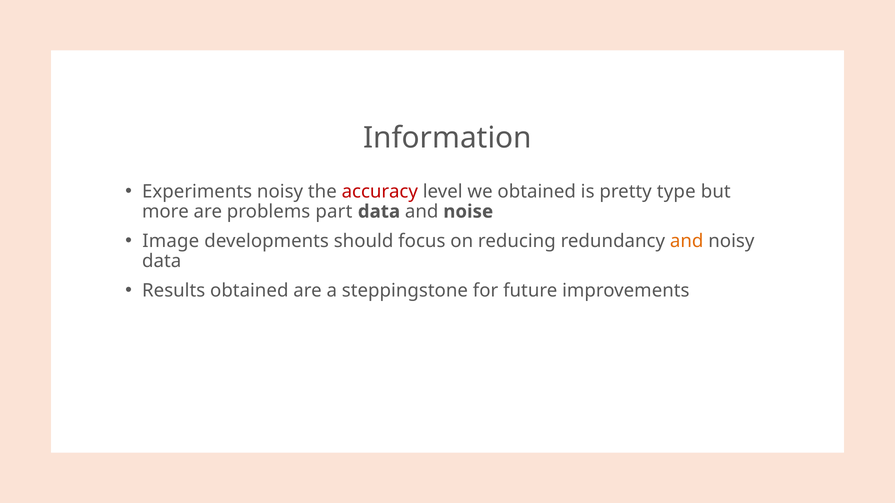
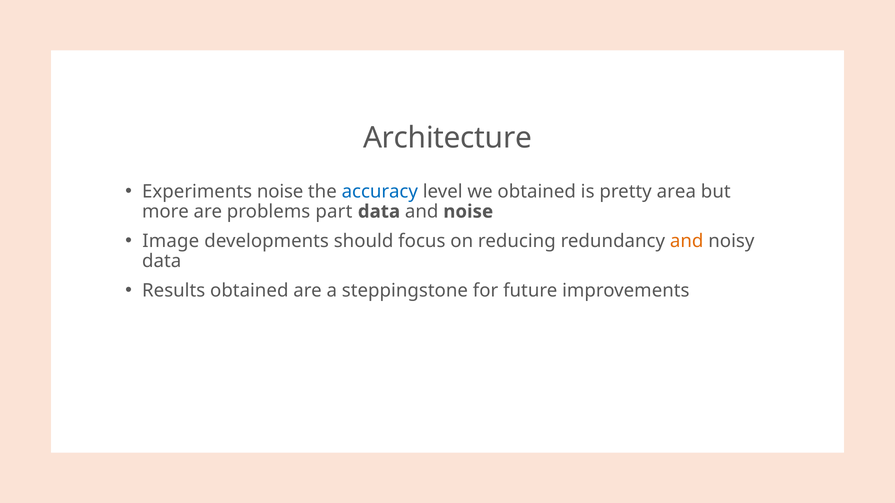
Information: Information -> Architecture
Experiments noisy: noisy -> noise
accuracy colour: red -> blue
type: type -> area
